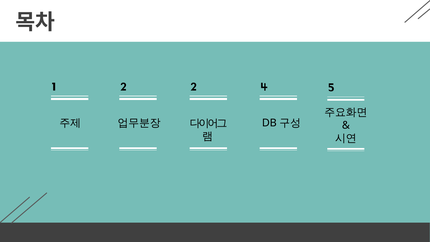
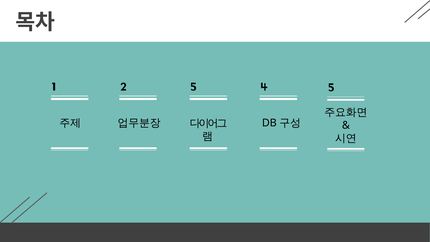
2 2: 2 -> 5
